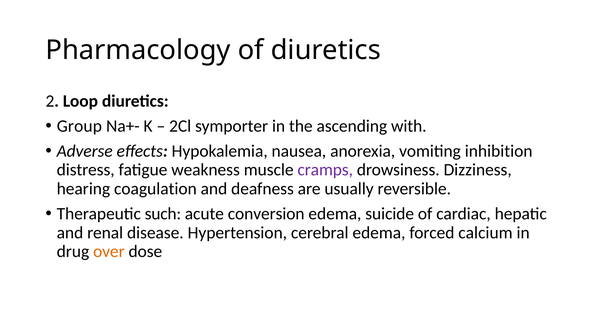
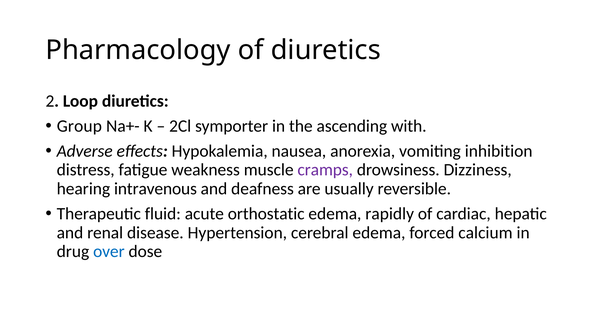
coagulation: coagulation -> intravenous
such: such -> fluid
conversion: conversion -> orthostatic
suicide: suicide -> rapidly
over colour: orange -> blue
